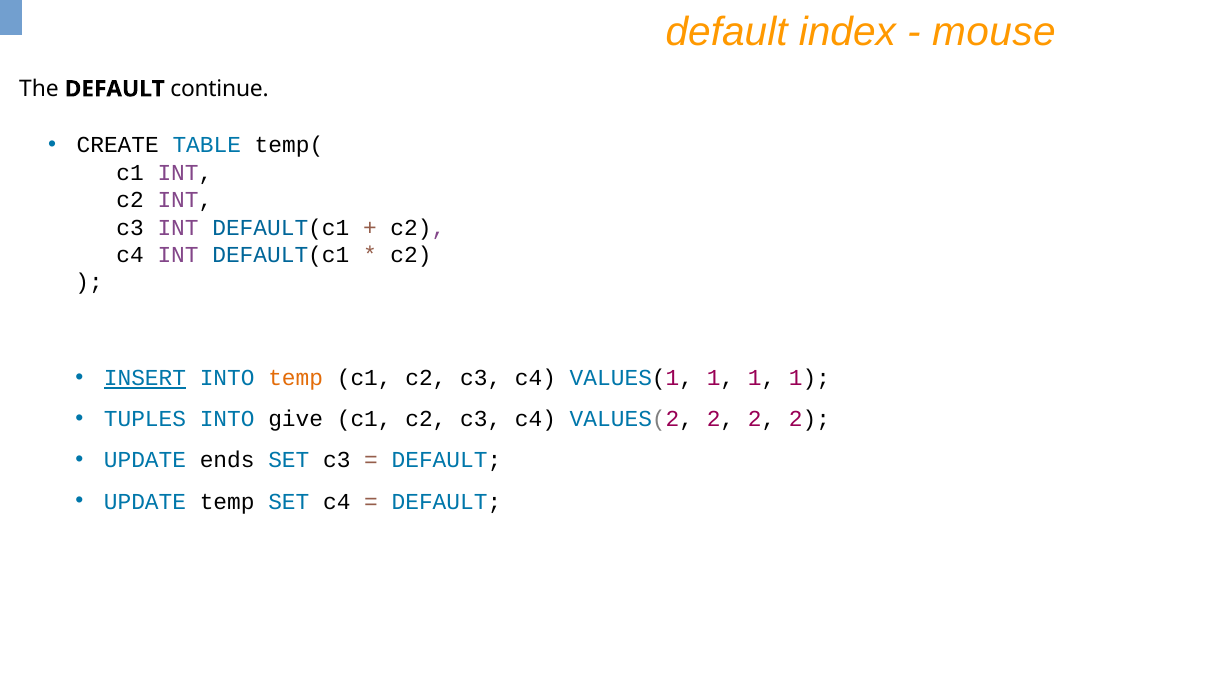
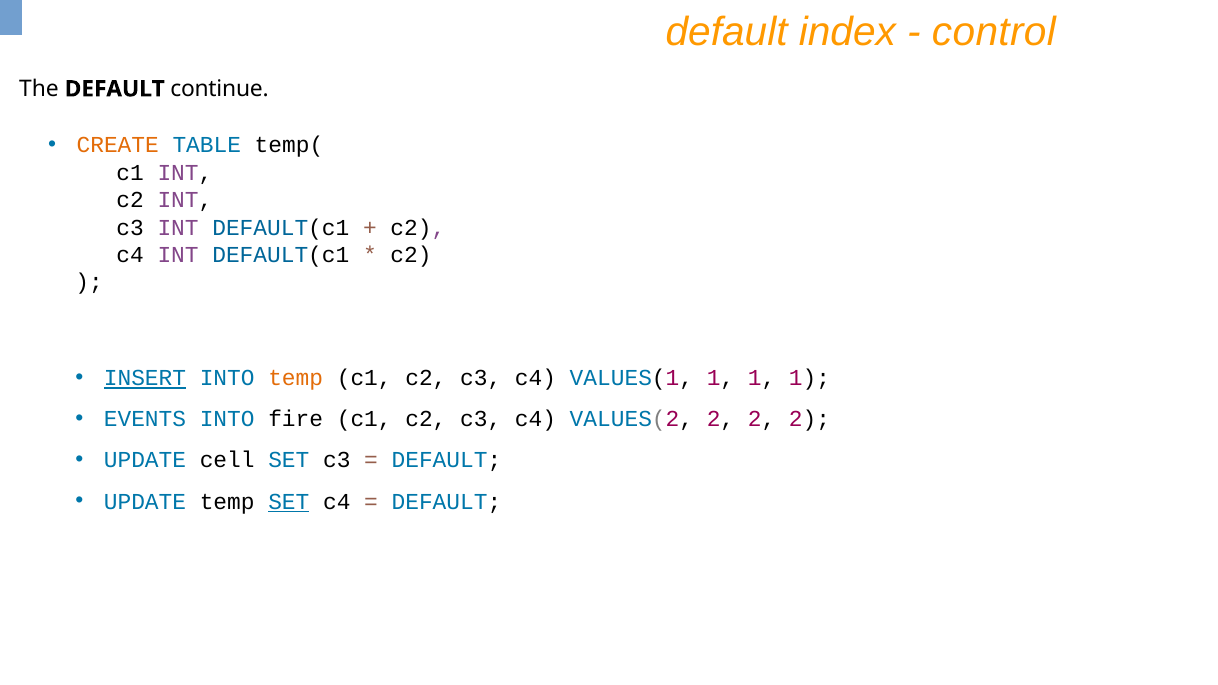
mouse: mouse -> control
CREATE colour: black -> orange
TUPLES: TUPLES -> EVENTS
give: give -> fire
ends: ends -> cell
SET at (289, 502) underline: none -> present
